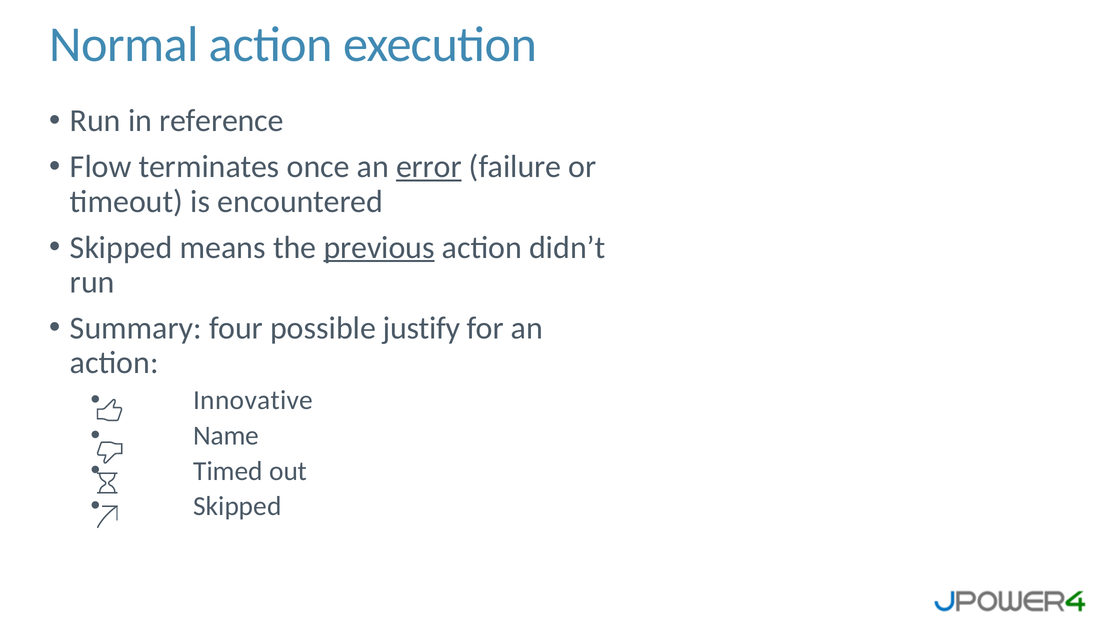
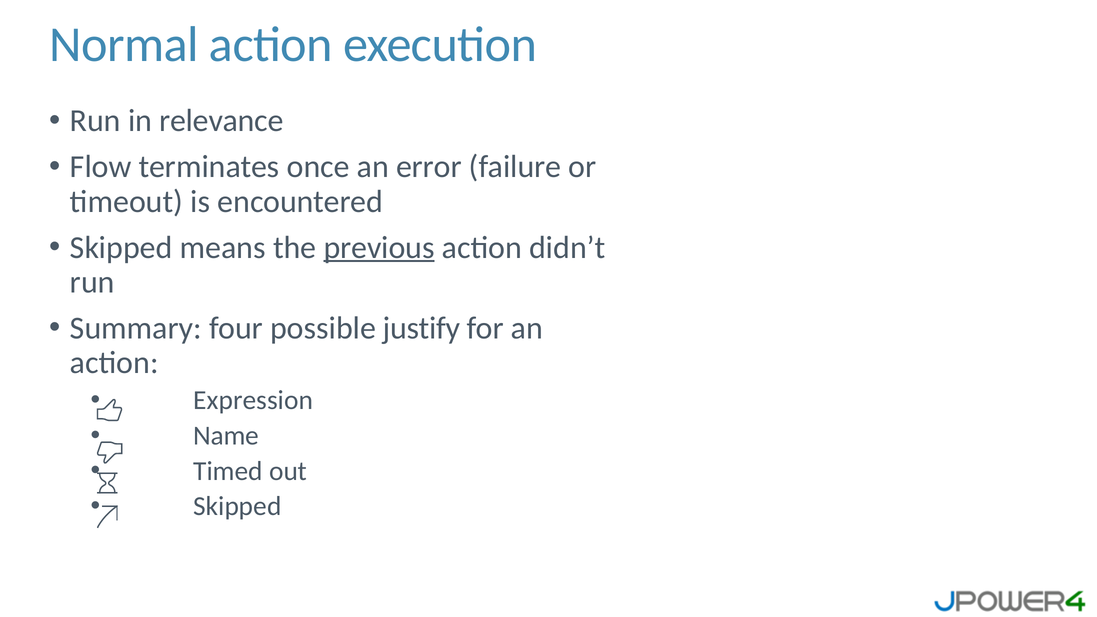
reference: reference -> relevance
error underline: present -> none
Innovative: Innovative -> Expression
